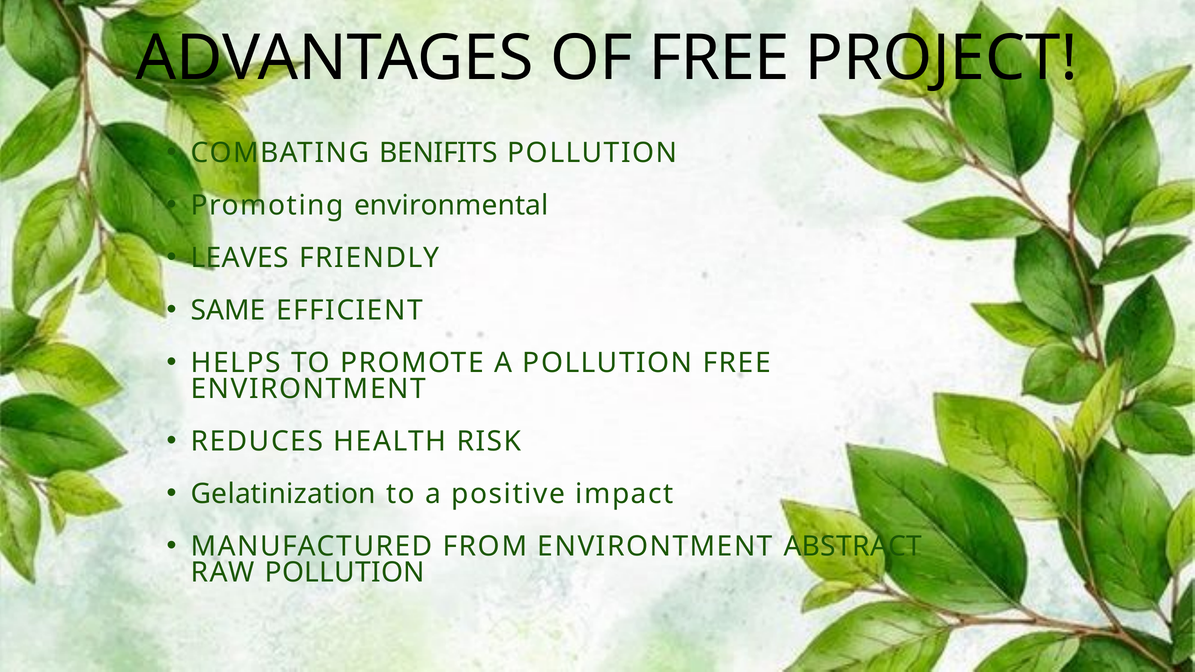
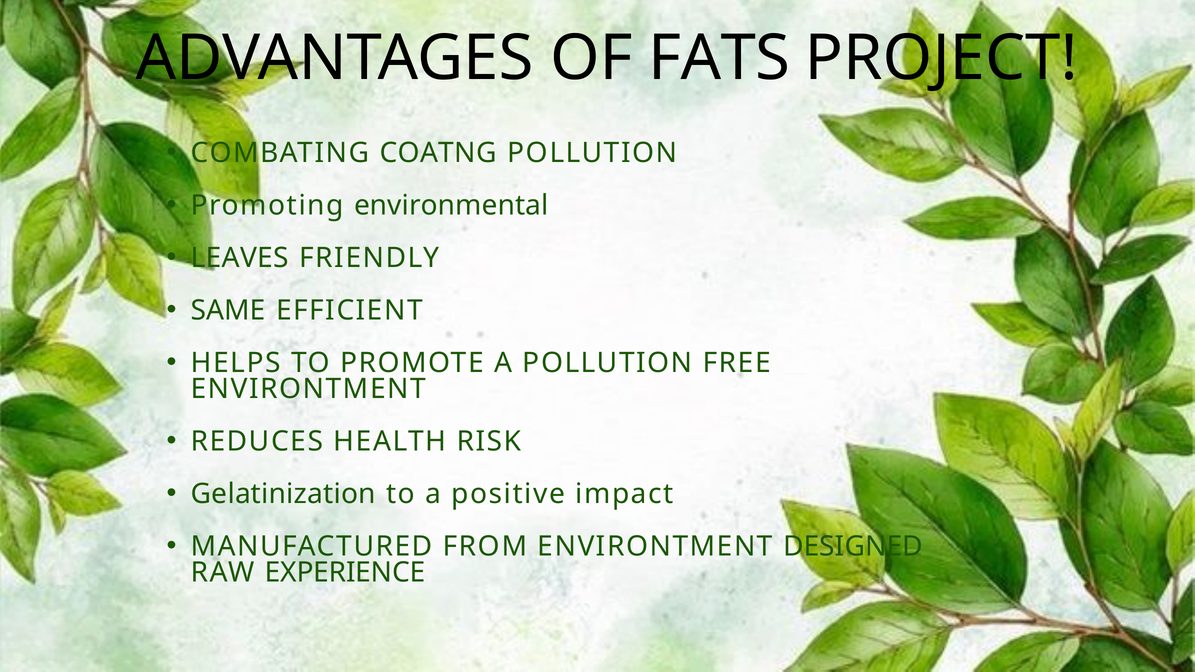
OF FREE: FREE -> FATS
BENIFITS: BENIFITS -> COATNG
ABSTRACT: ABSTRACT -> DESIGNED
RAW POLLUTION: POLLUTION -> EXPERIENCE
